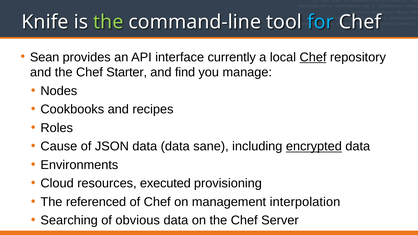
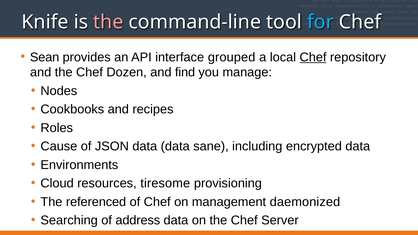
the at (108, 22) colour: light green -> pink
currently: currently -> grouped
Starter: Starter -> Dozen
encrypted underline: present -> none
executed: executed -> tiresome
interpolation: interpolation -> daemonized
obvious: obvious -> address
